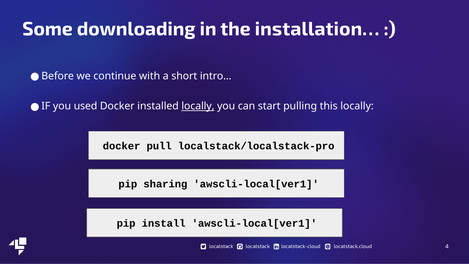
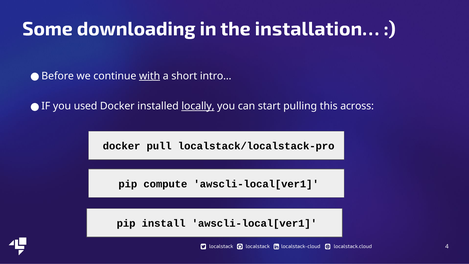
with underline: none -> present
this locally: locally -> across
sharing: sharing -> compute
